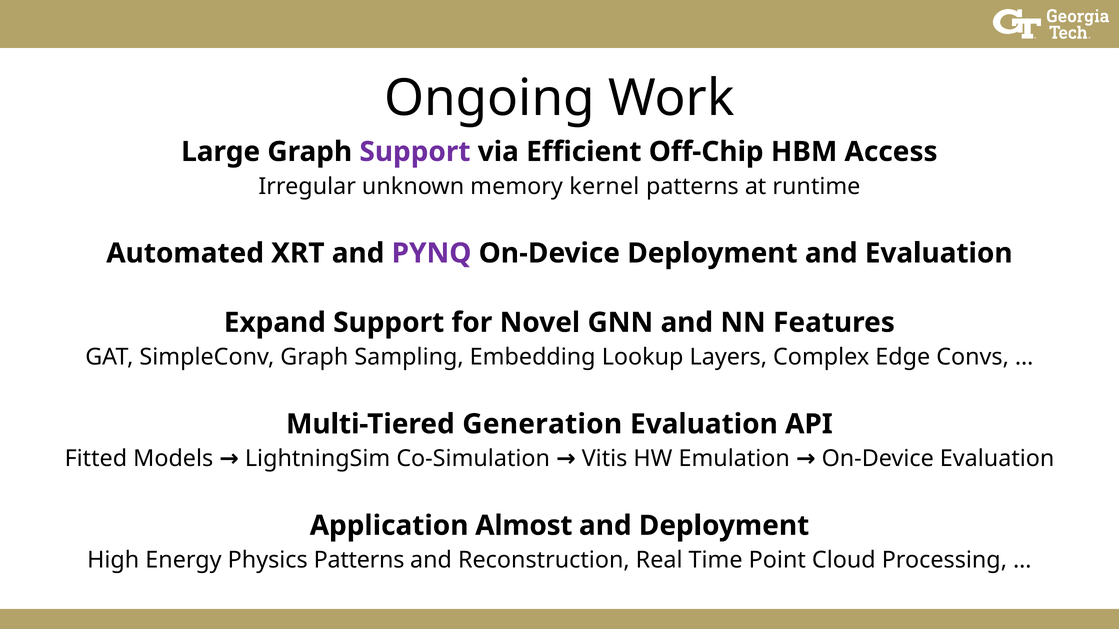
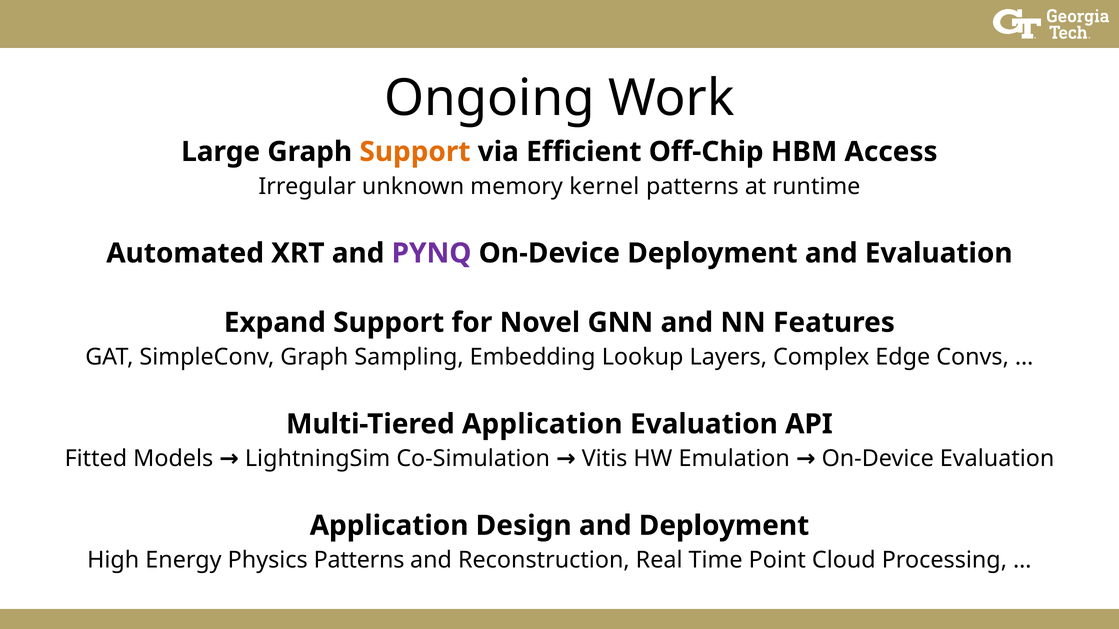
Support at (415, 152) colour: purple -> orange
Multi-Tiered Generation: Generation -> Application
Almost: Almost -> Design
